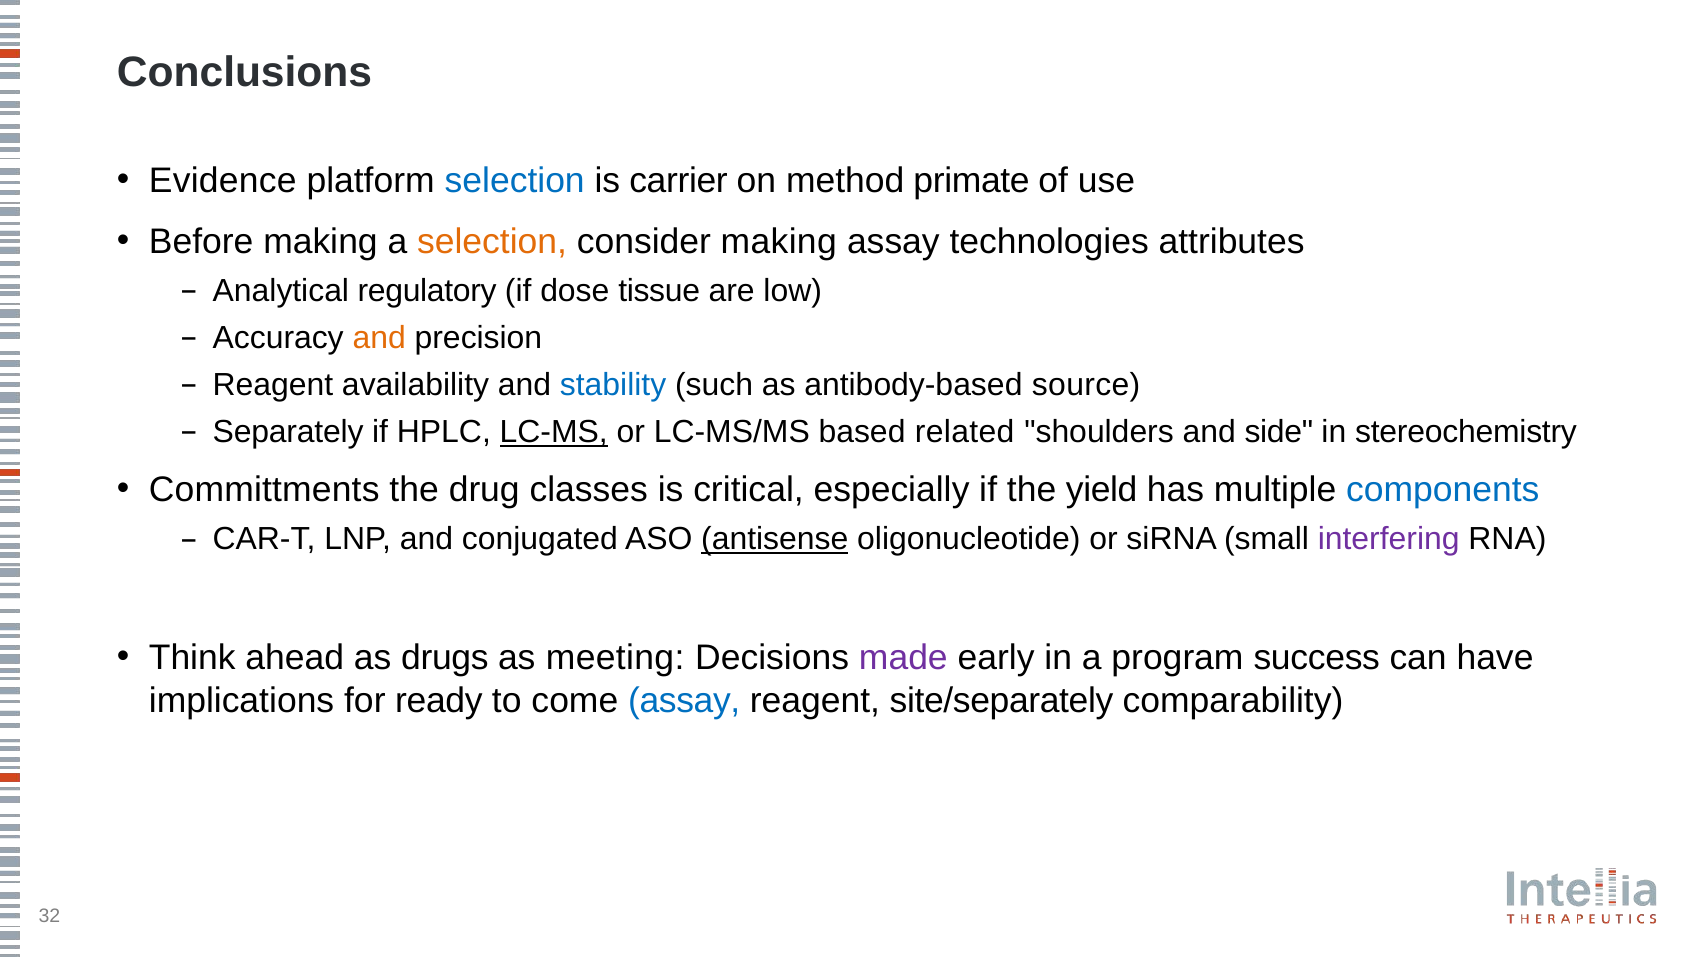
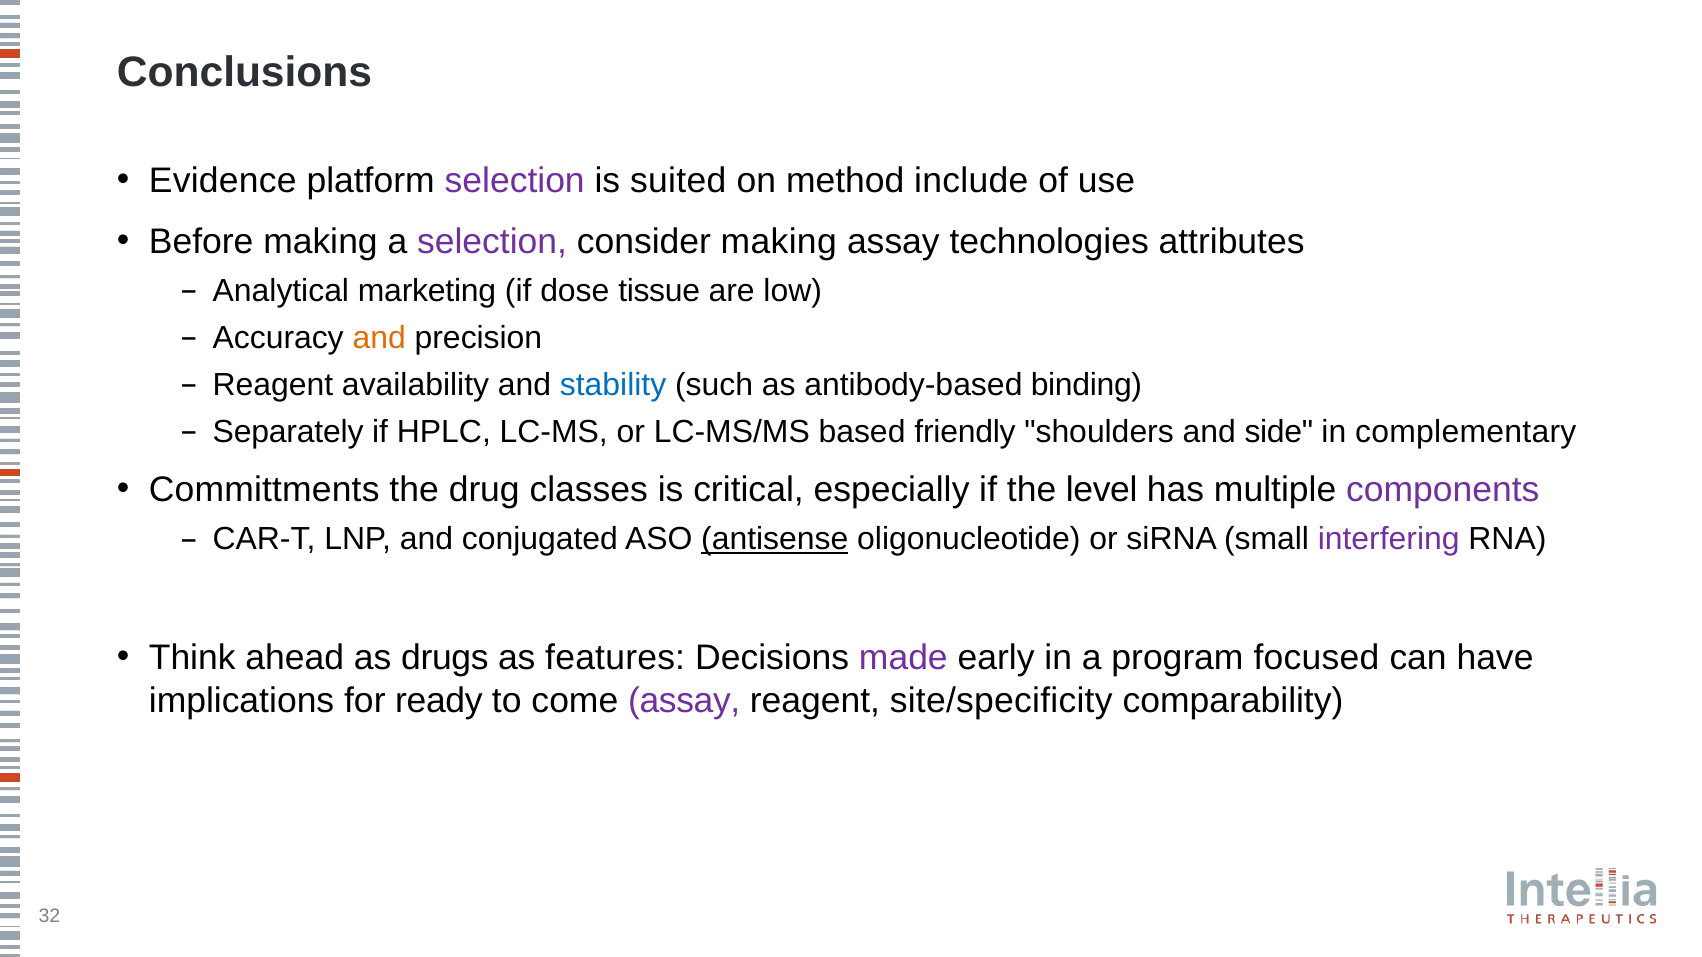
selection at (515, 181) colour: blue -> purple
carrier: carrier -> suited
primate: primate -> include
selection at (492, 242) colour: orange -> purple
regulatory: regulatory -> marketing
source: source -> binding
LC-MS underline: present -> none
related: related -> friendly
stereochemistry: stereochemistry -> complementary
yield: yield -> level
components colour: blue -> purple
meeting: meeting -> features
success: success -> focused
assay at (684, 701) colour: blue -> purple
site/separately: site/separately -> site/specificity
